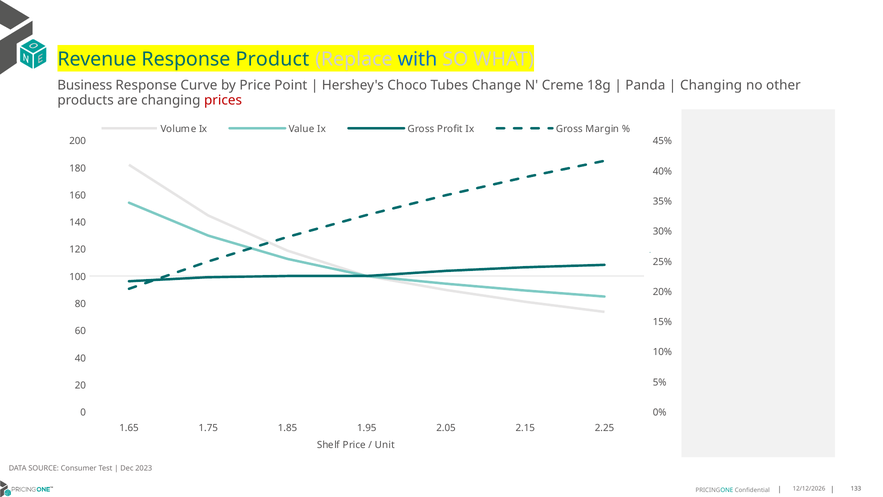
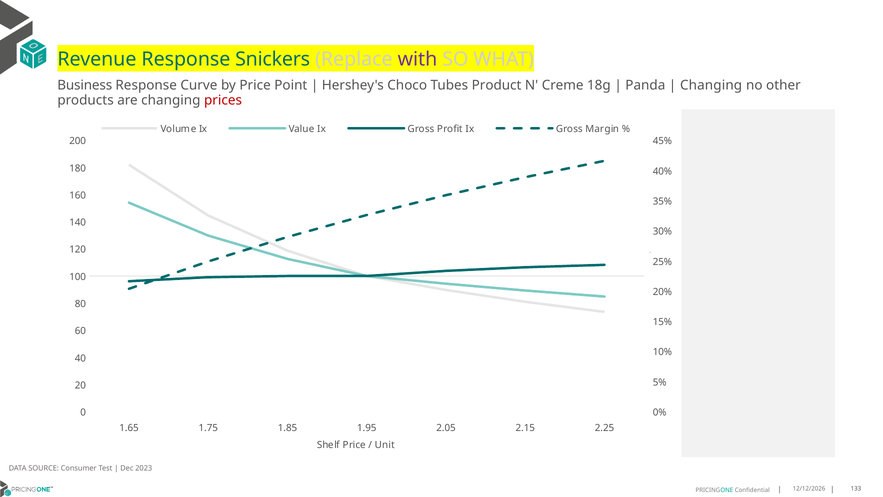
Product: Product -> Snickers
with colour: blue -> purple
Change: Change -> Product
